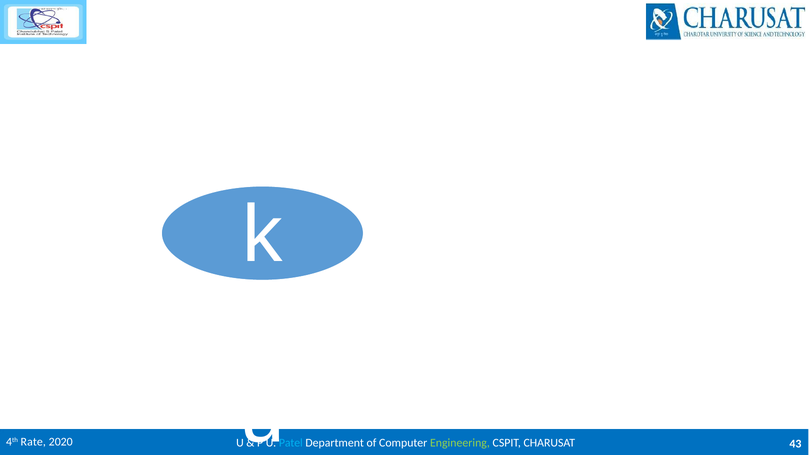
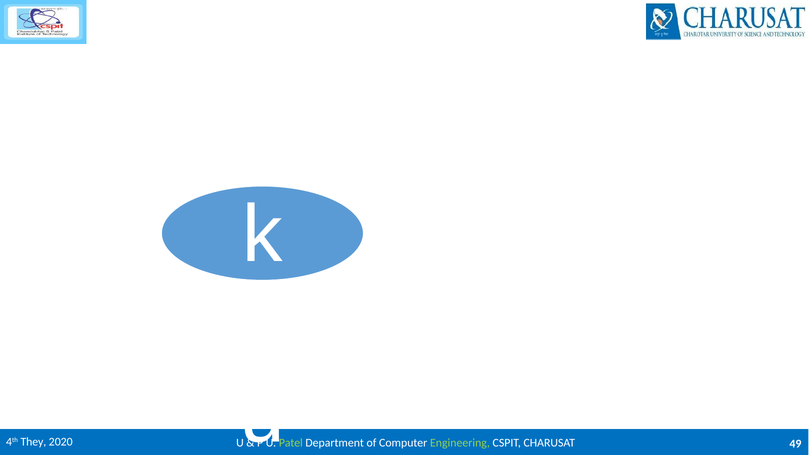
Rate: Rate -> They
Patel colour: light blue -> light green
43: 43 -> 49
